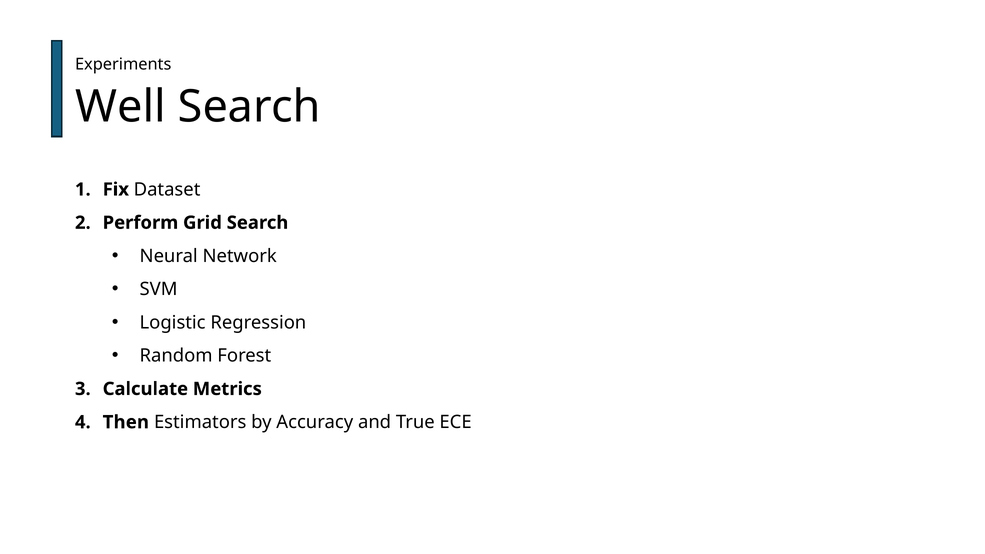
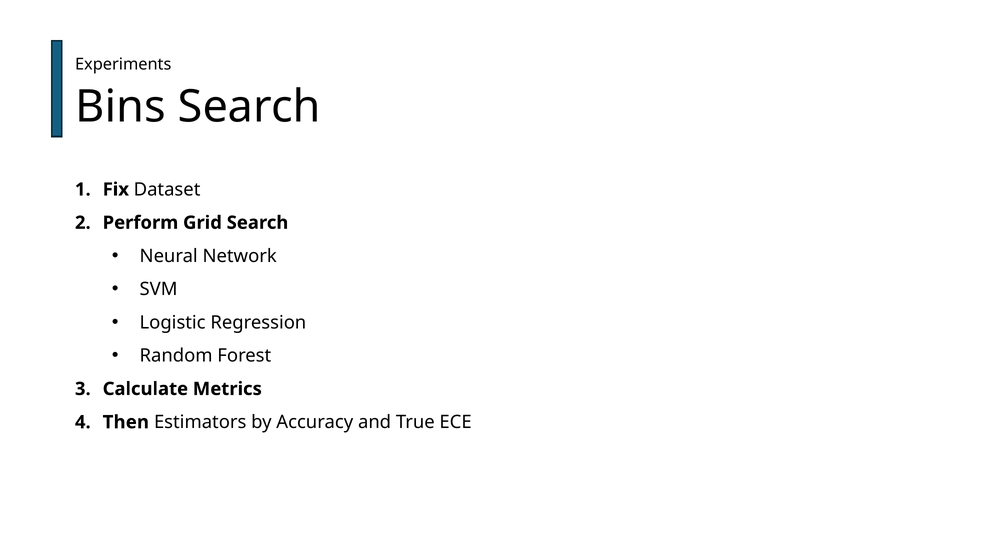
Well: Well -> Bins
